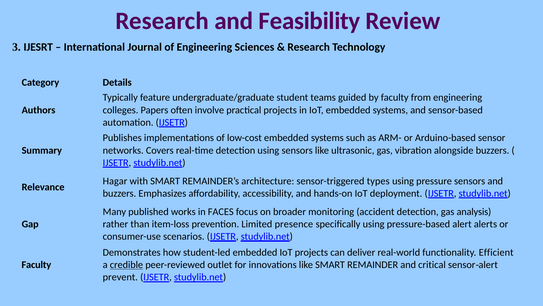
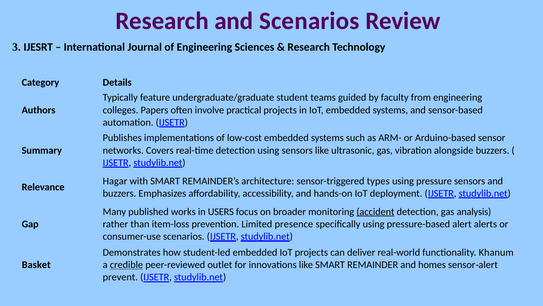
and Feasibility: Feasibility -> Scenarios
FACES: FACES -> USERS
accident underline: none -> present
Efficient: Efficient -> Khanum
Faculty at (36, 264): Faculty -> Basket
critical: critical -> homes
